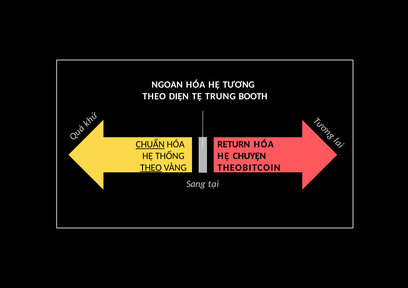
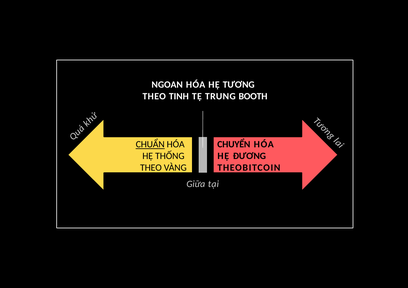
DIỆN: DIỆN -> TINH
RETURN: RETURN -> CHUYỂN
CHUYỆN: CHUYỆN -> ĐƯƠNG
THEO at (151, 168) underline: present -> none
Sang: Sang -> Giữa
